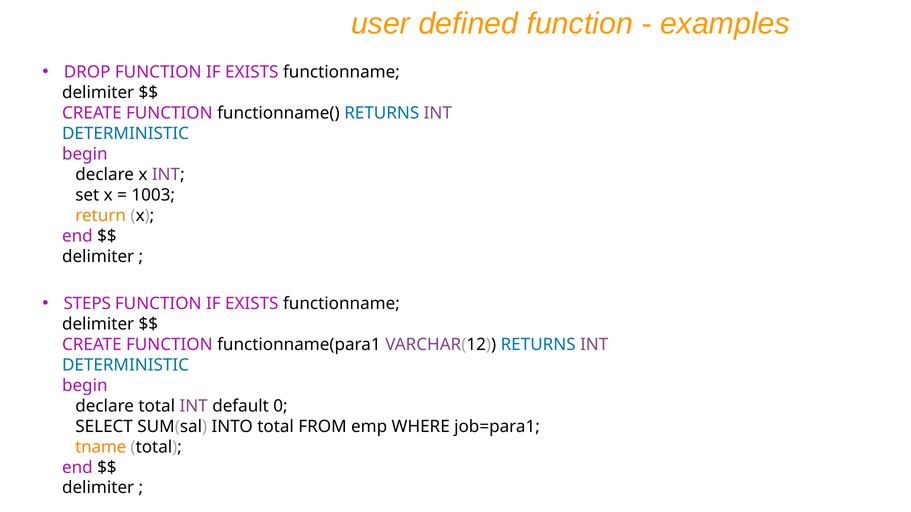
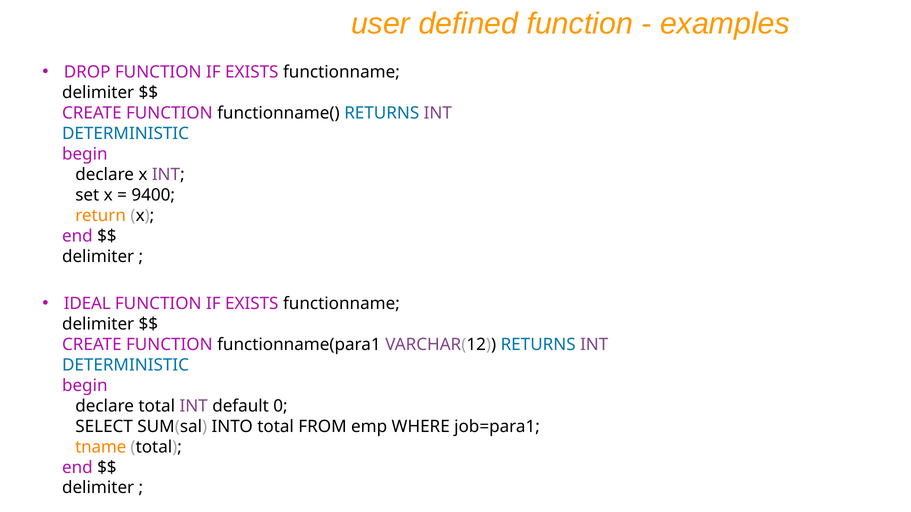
1003: 1003 -> 9400
STEPS: STEPS -> IDEAL
